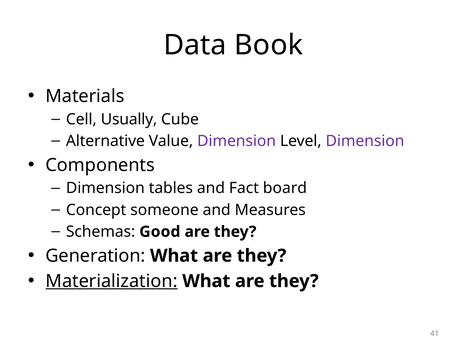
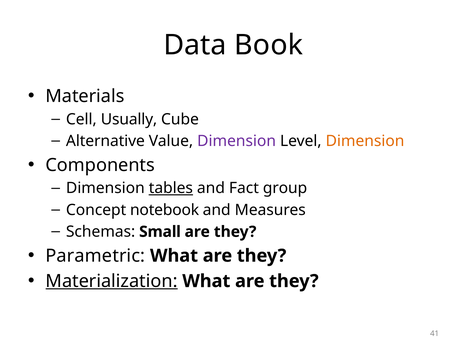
Dimension at (365, 141) colour: purple -> orange
tables underline: none -> present
board: board -> group
someone: someone -> notebook
Good: Good -> Small
Generation: Generation -> Parametric
